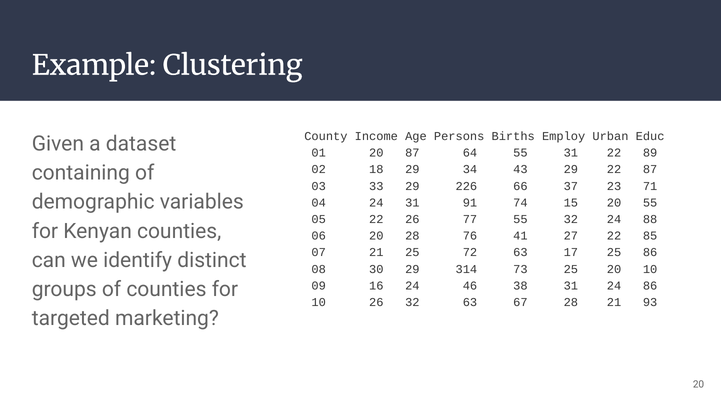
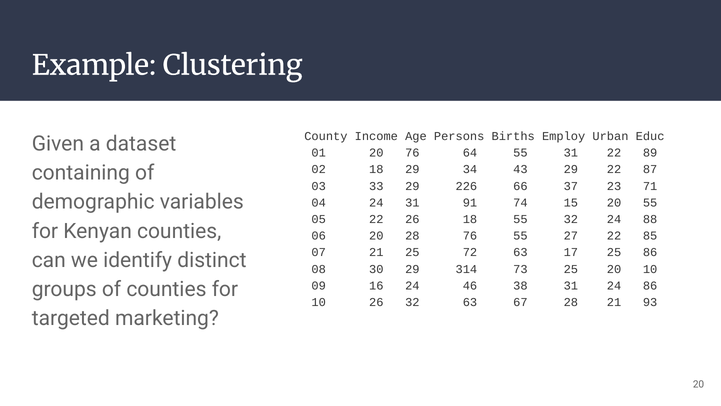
20 87: 87 -> 76
26 77: 77 -> 18
76 41: 41 -> 55
